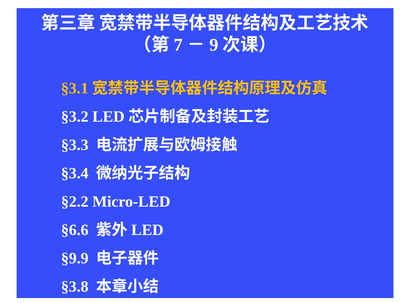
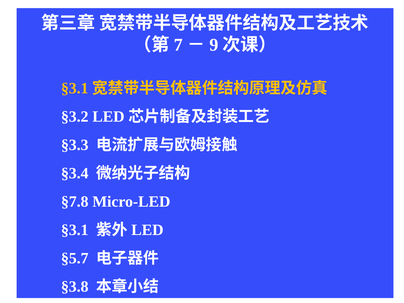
§2.2: §2.2 -> §7.8
§6.6 at (75, 230): §6.6 -> §3.1
§9.9: §9.9 -> §5.7
